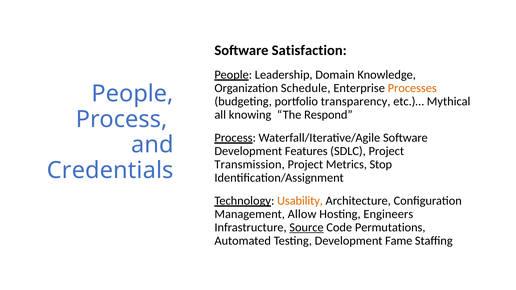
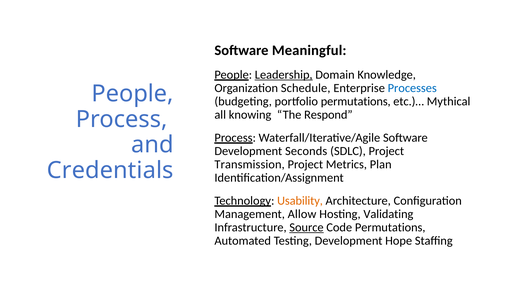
Satisfaction: Satisfaction -> Meaningful
Leadership underline: none -> present
Processes colour: orange -> blue
portfolio transparency: transparency -> permutations
Features: Features -> Seconds
Stop: Stop -> Plan
Engineers: Engineers -> Validating
Fame: Fame -> Hope
